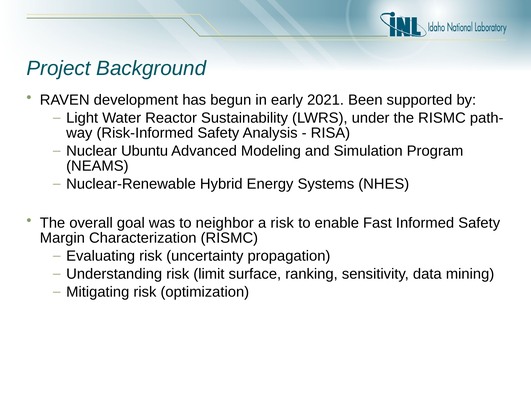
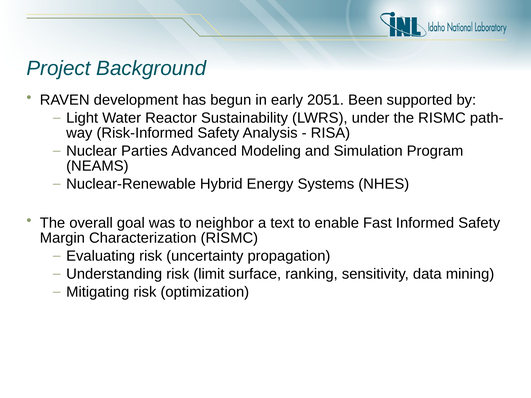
2021: 2021 -> 2051
Ubuntu: Ubuntu -> Parties
a risk: risk -> text
